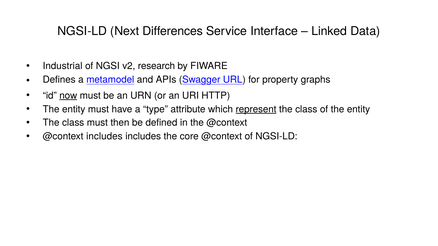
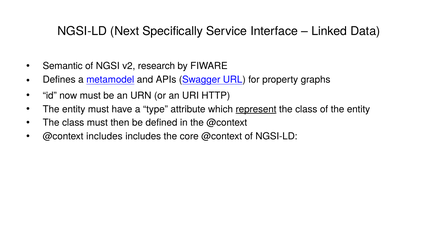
Differences: Differences -> Specifically
Industrial: Industrial -> Semantic
now underline: present -> none
